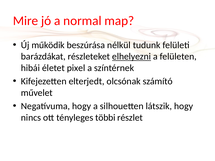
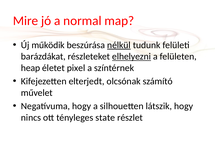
nélkül underline: none -> present
hibái: hibái -> heap
többi: többi -> state
